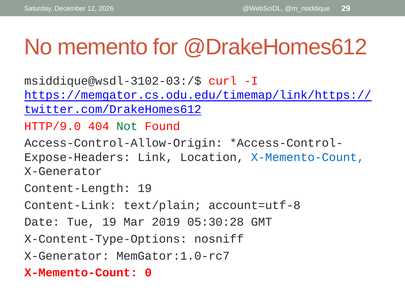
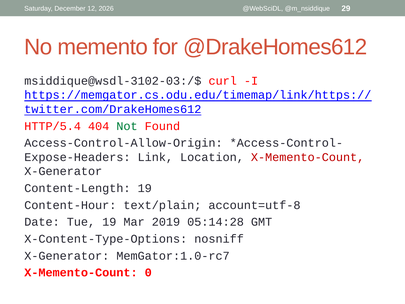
HTTP/9.0: HTTP/9.0 -> HTTP/5.4
X-Memento-Count at (308, 157) colour: blue -> red
Content-Link: Content-Link -> Content-Hour
05:30:28: 05:30:28 -> 05:14:28
